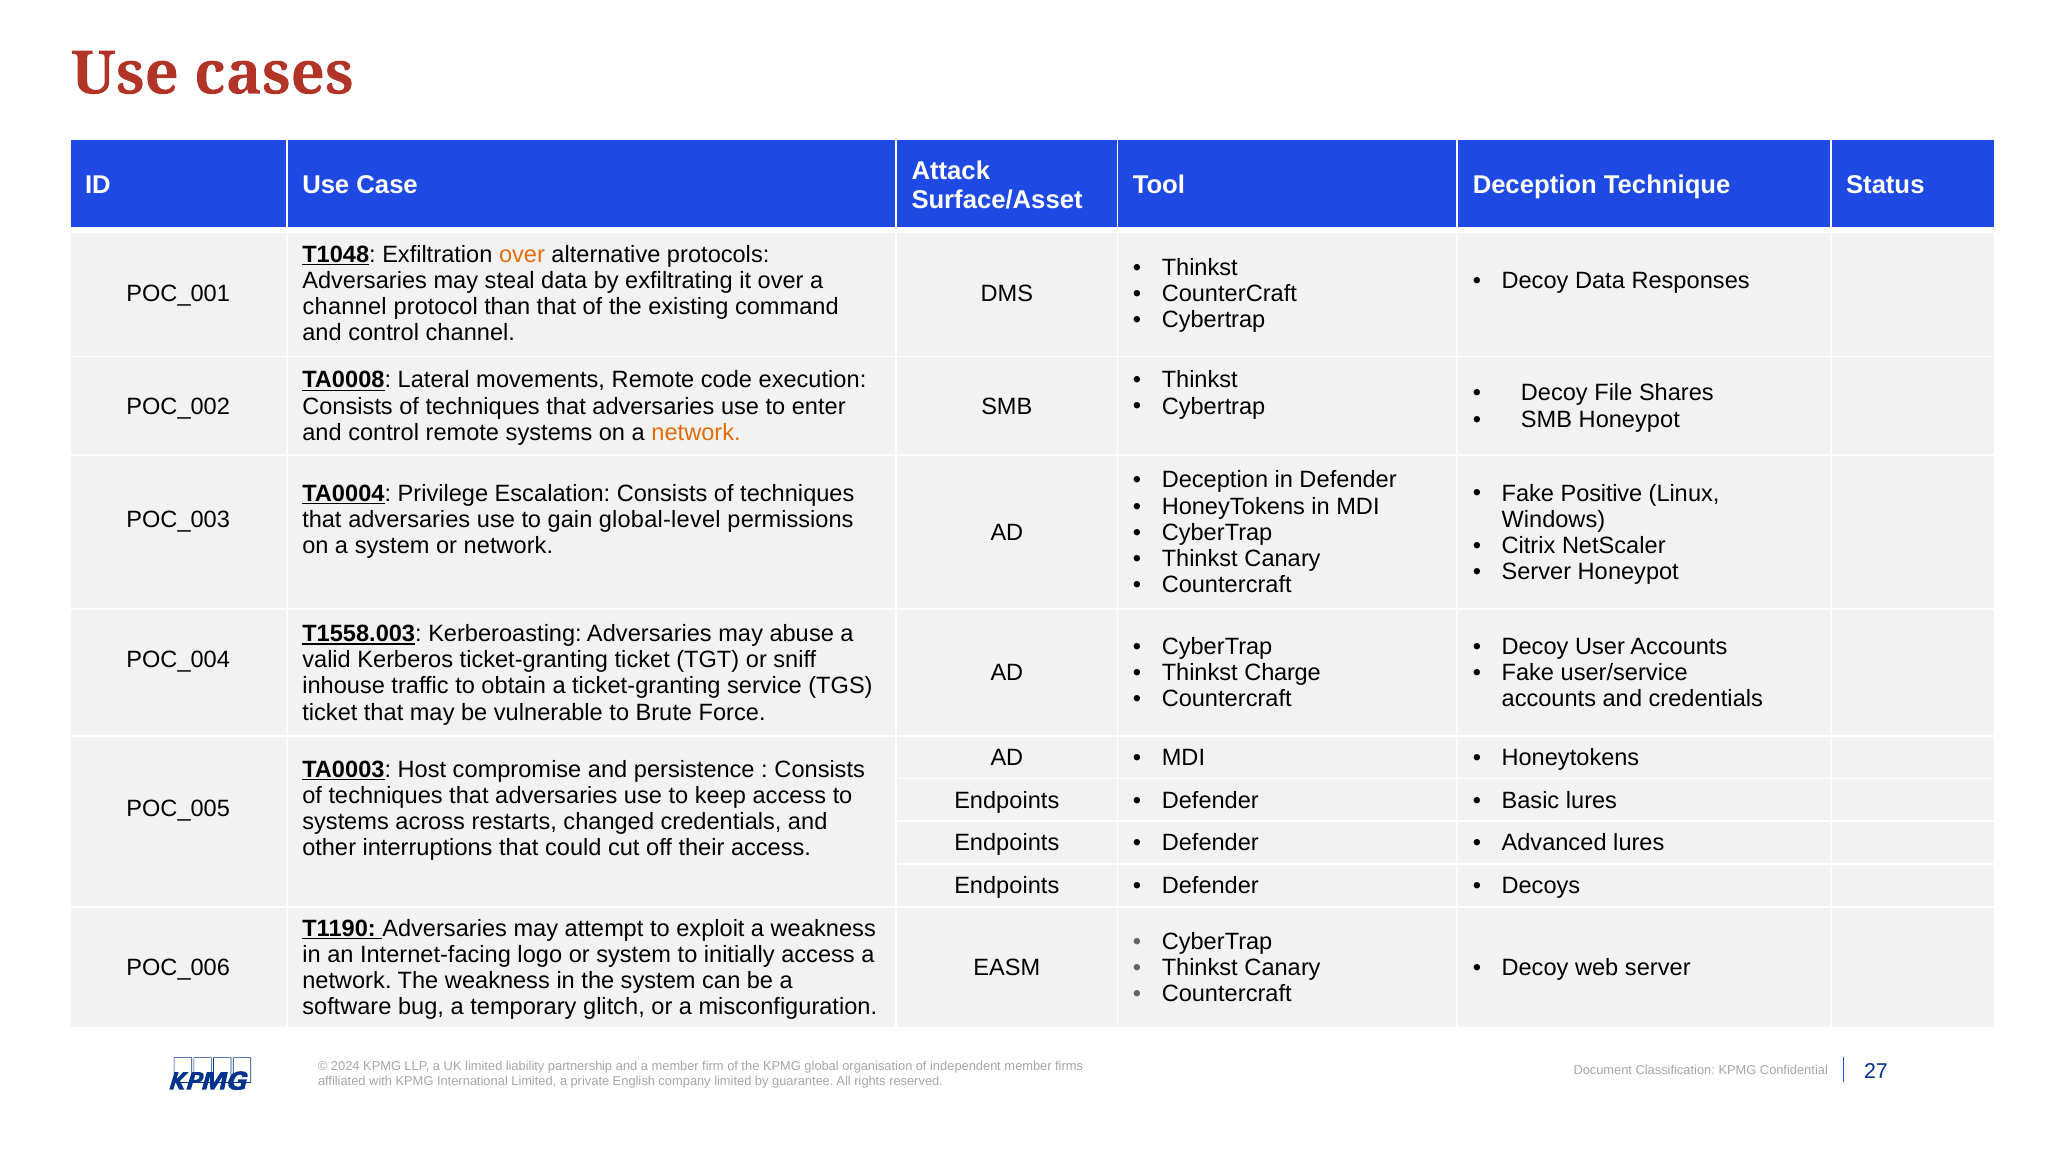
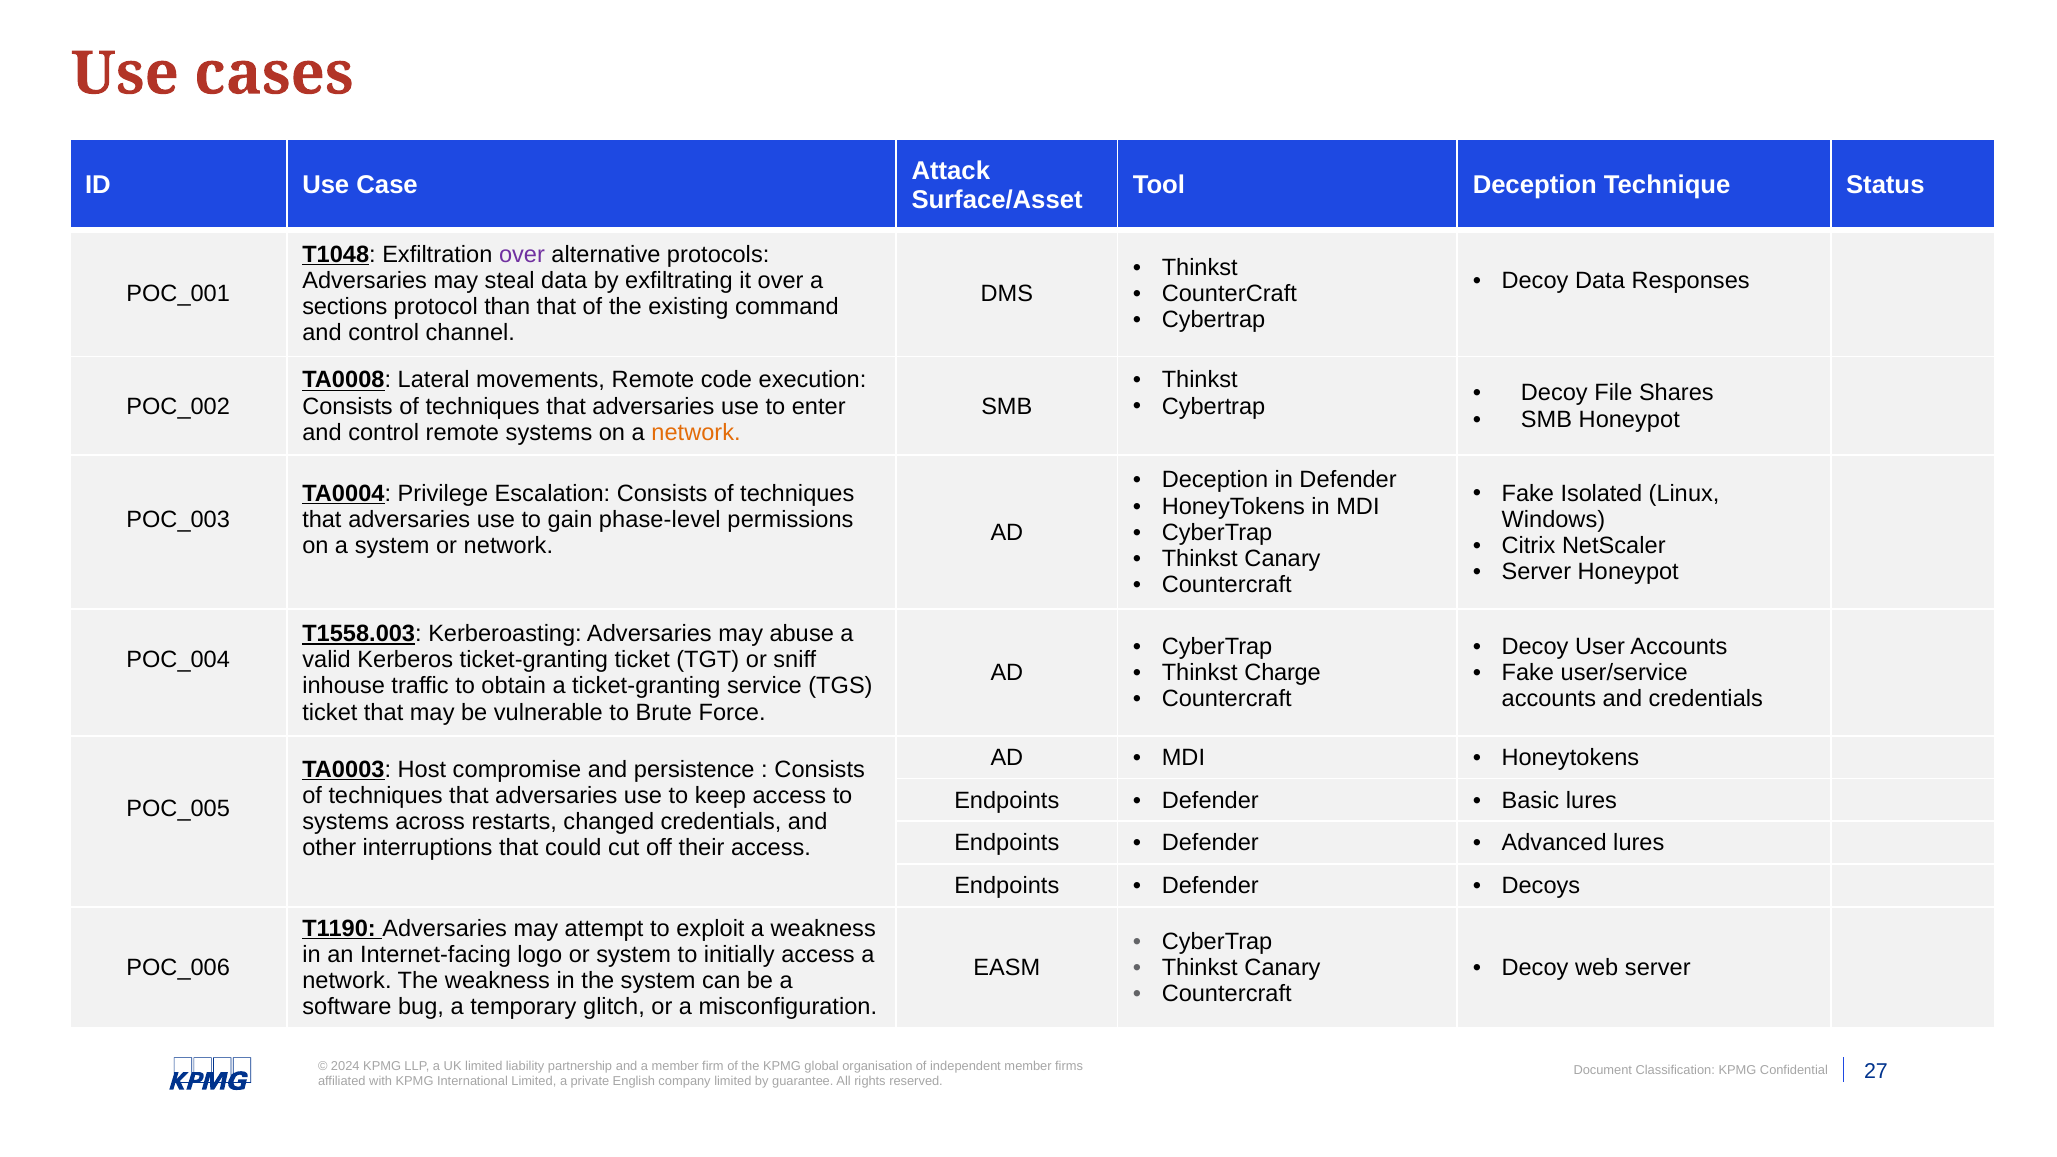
over at (522, 254) colour: orange -> purple
channel at (345, 307): channel -> sections
Positive: Positive -> Isolated
global-level: global-level -> phase-level
